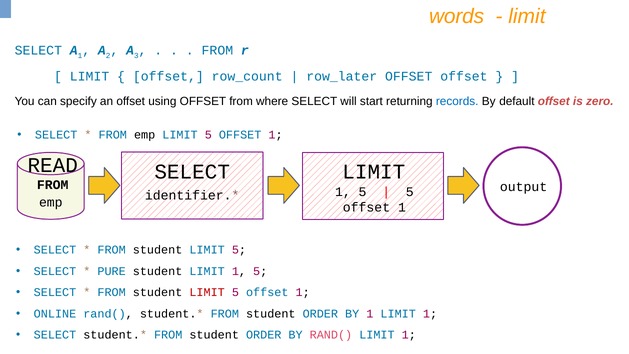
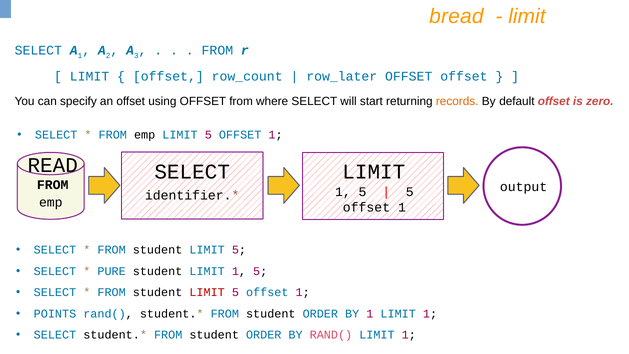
words: words -> bread
records colour: blue -> orange
ONLINE: ONLINE -> POINTS
